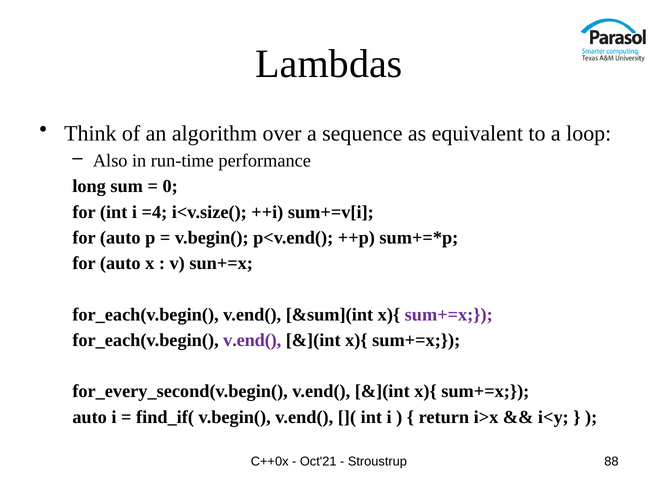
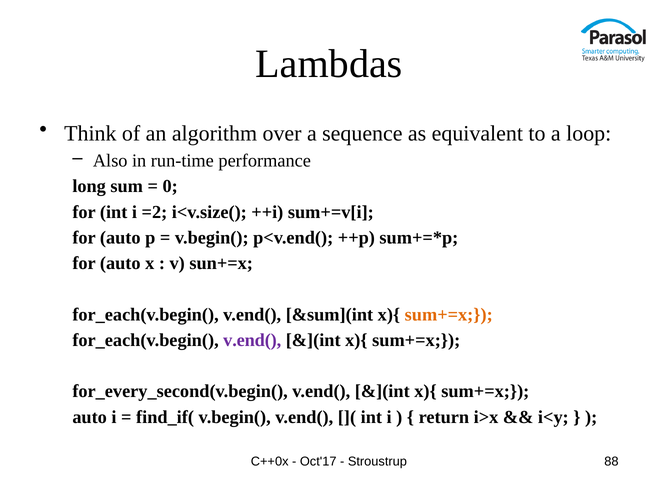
=4: =4 -> =2
sum+=x at (449, 314) colour: purple -> orange
Oct'21: Oct'21 -> Oct'17
